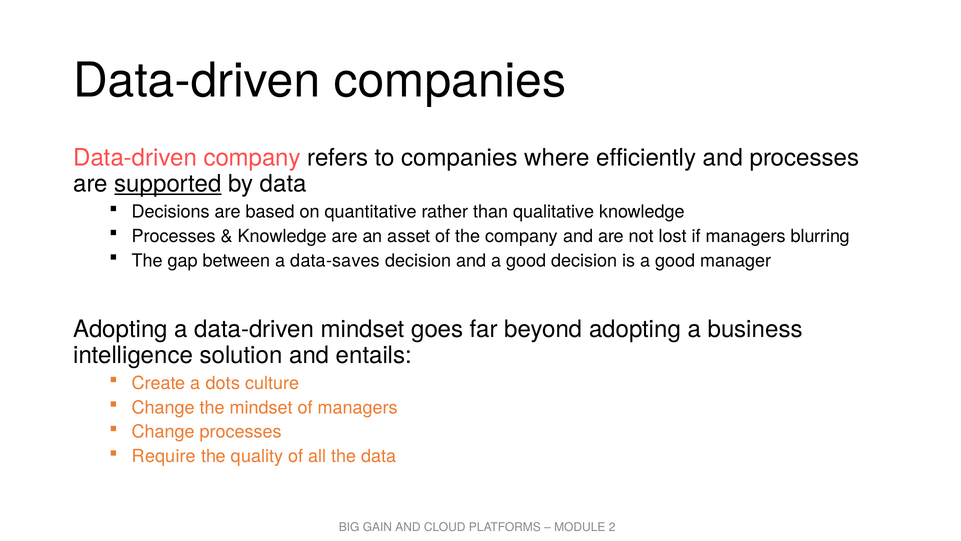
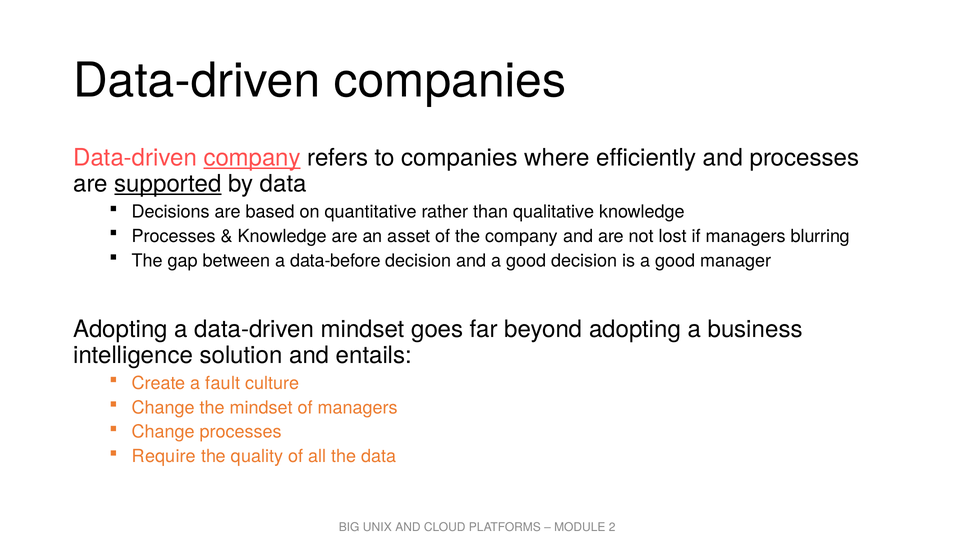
company at (252, 158) underline: none -> present
data-saves: data-saves -> data-before
dots: dots -> fault
GAIN: GAIN -> UNIX
